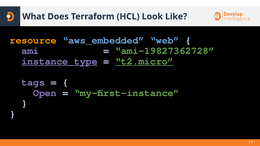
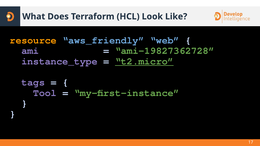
aws_embedded: aws_embedded -> aws_friendly
instance_type underline: present -> none
Open: Open -> Tool
